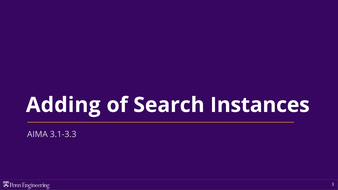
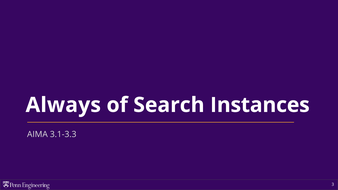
Adding: Adding -> Always
